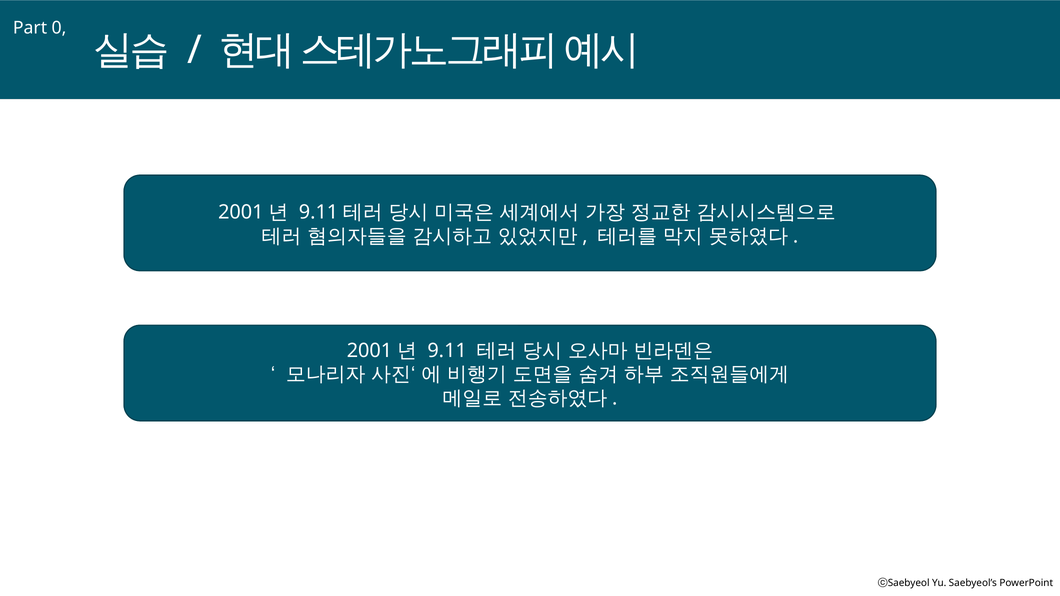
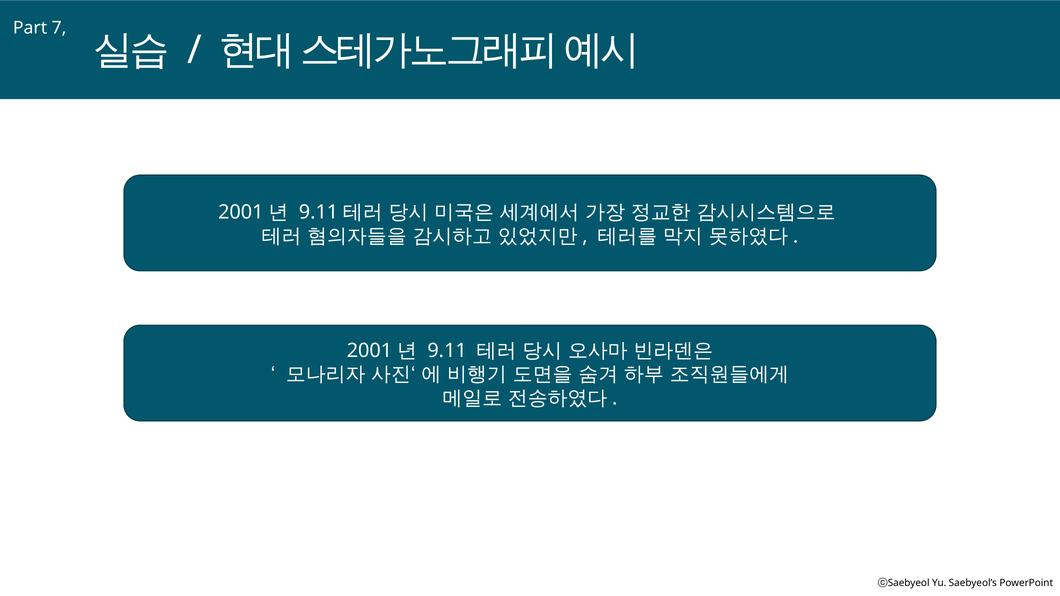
0: 0 -> 7
